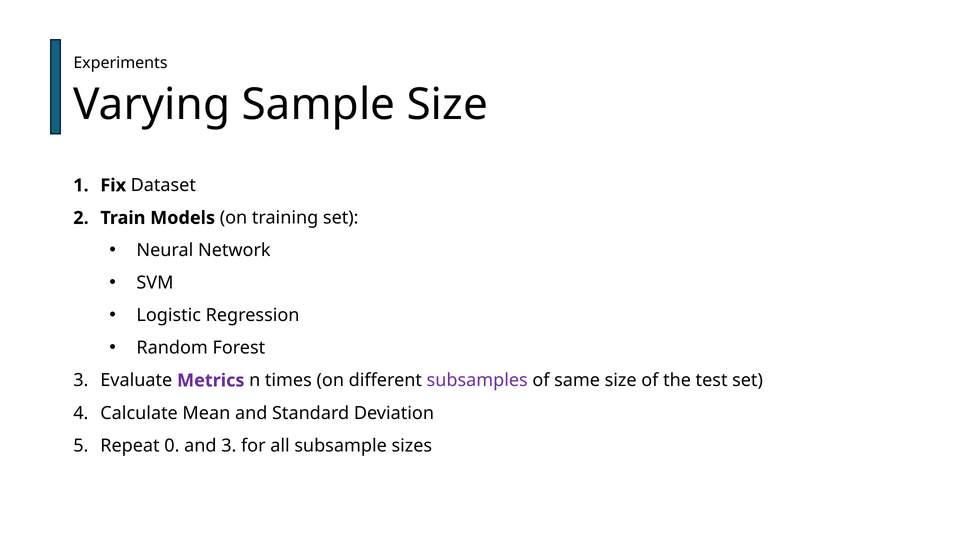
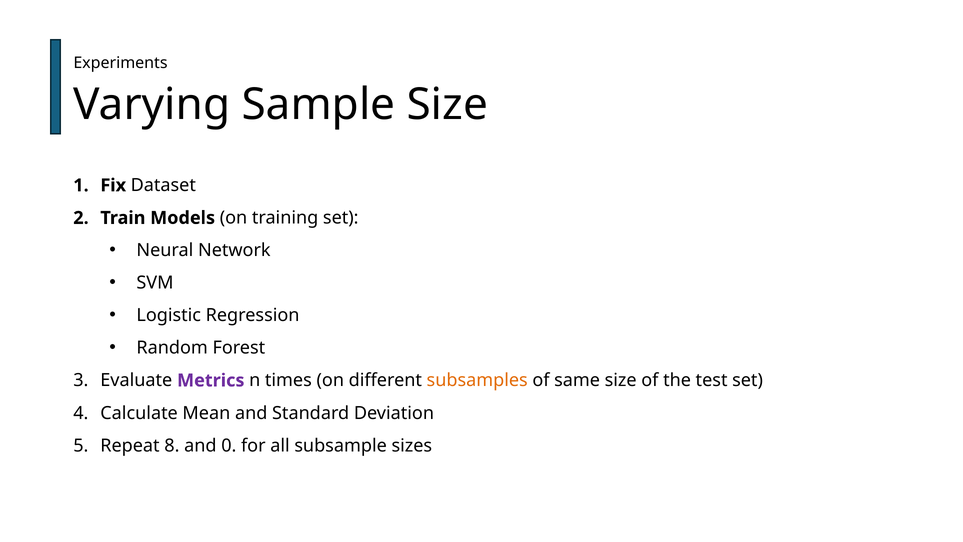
subsamples colour: purple -> orange
0: 0 -> 8
and 3: 3 -> 0
